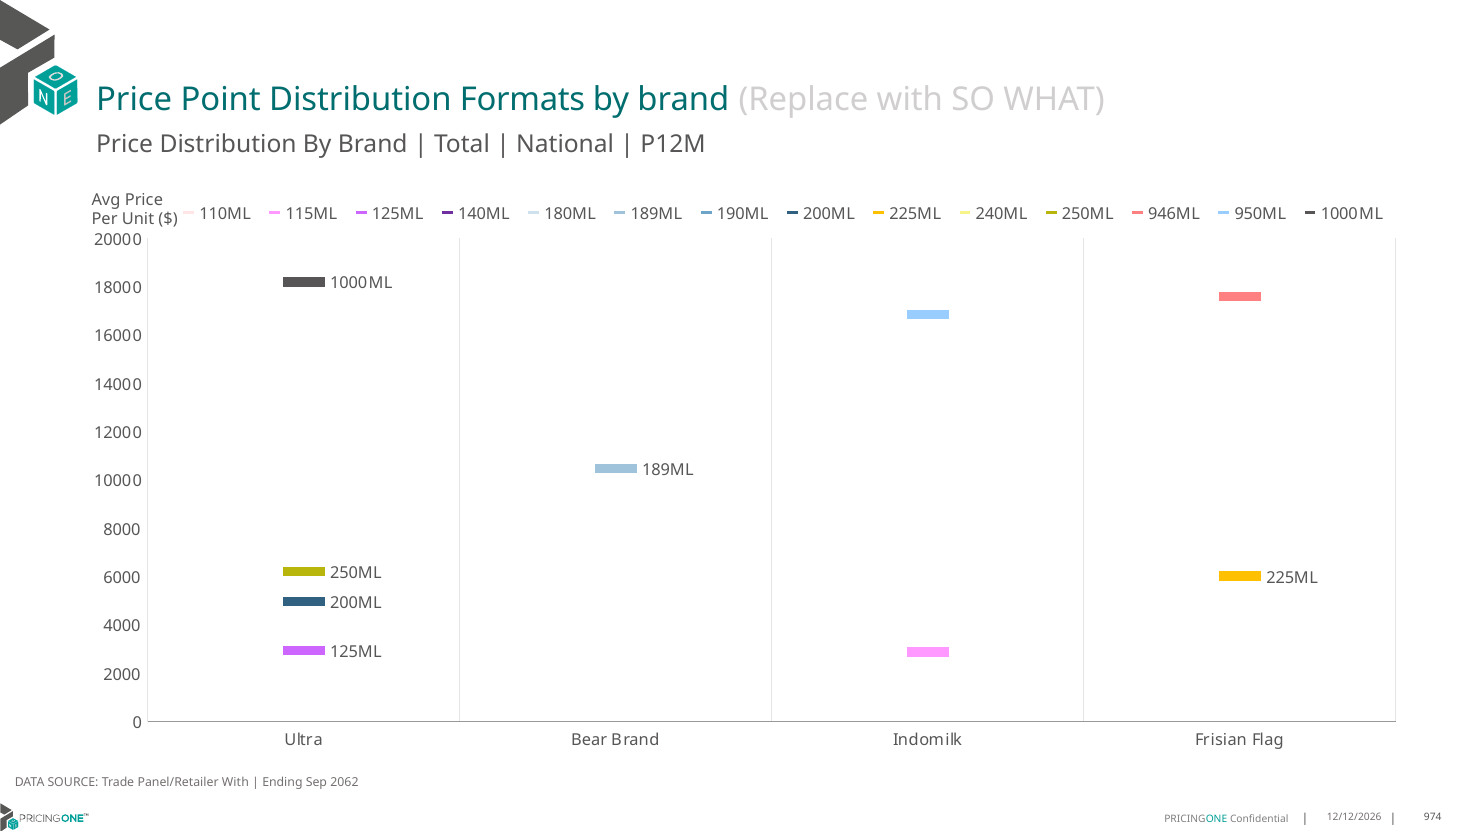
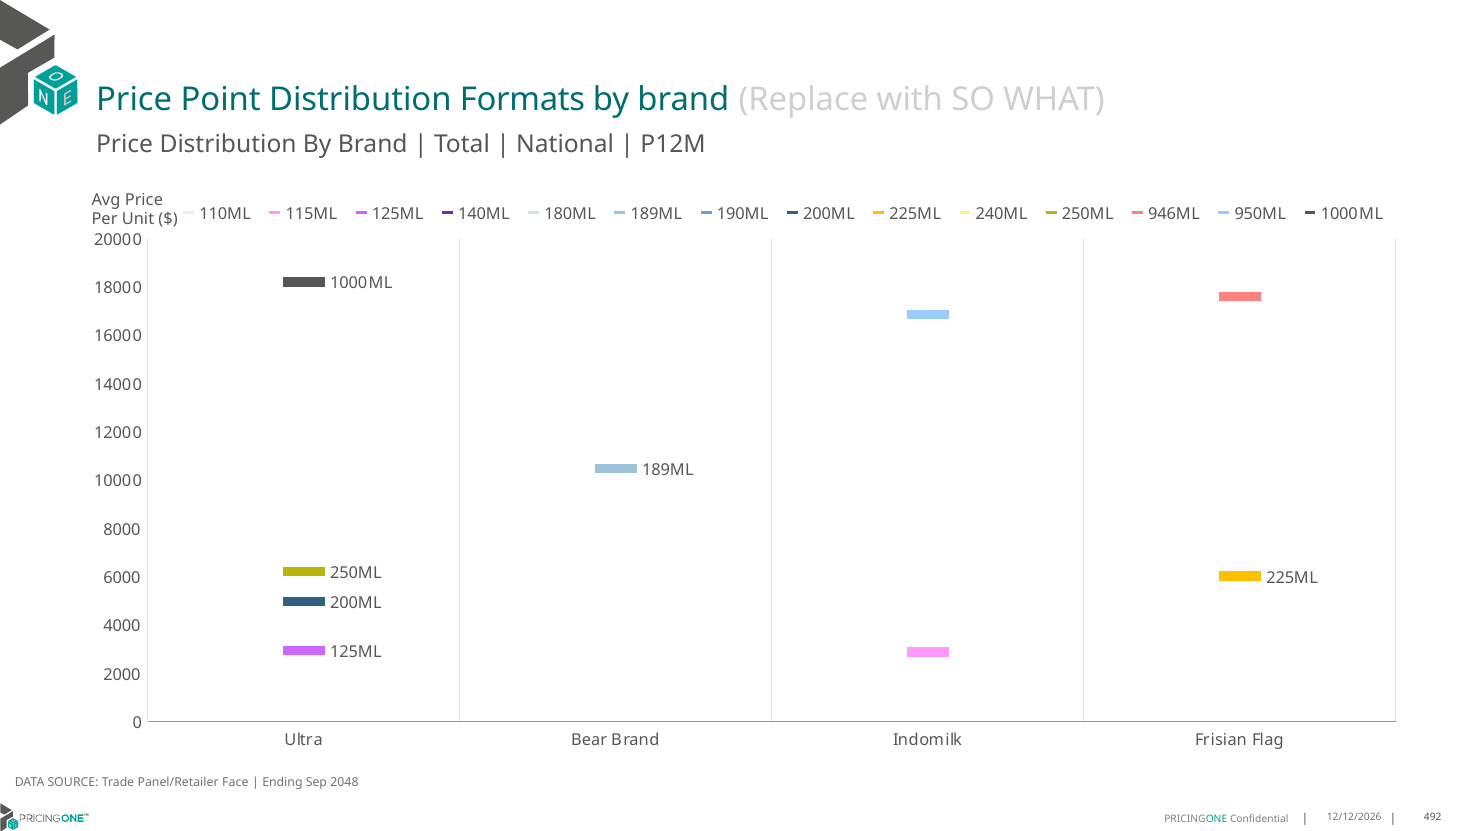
Panel/Retailer With: With -> Face
2062: 2062 -> 2048
974: 974 -> 492
